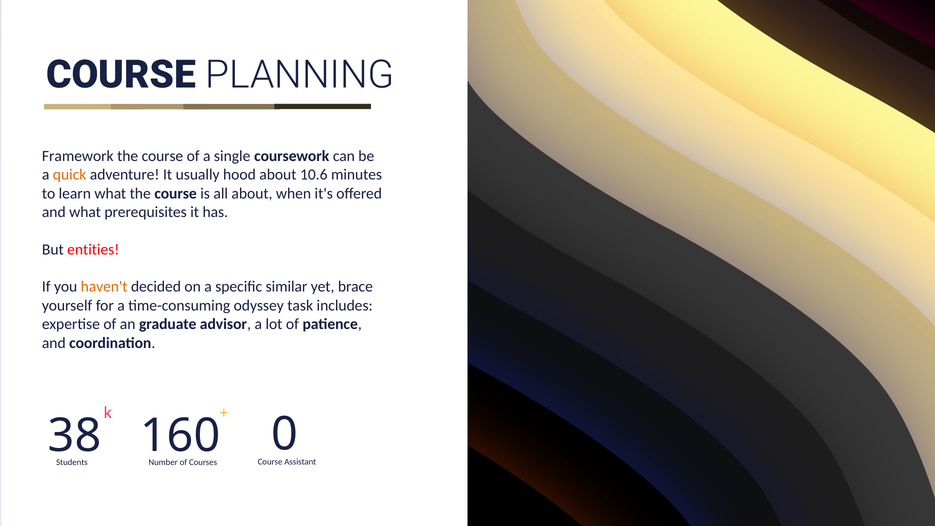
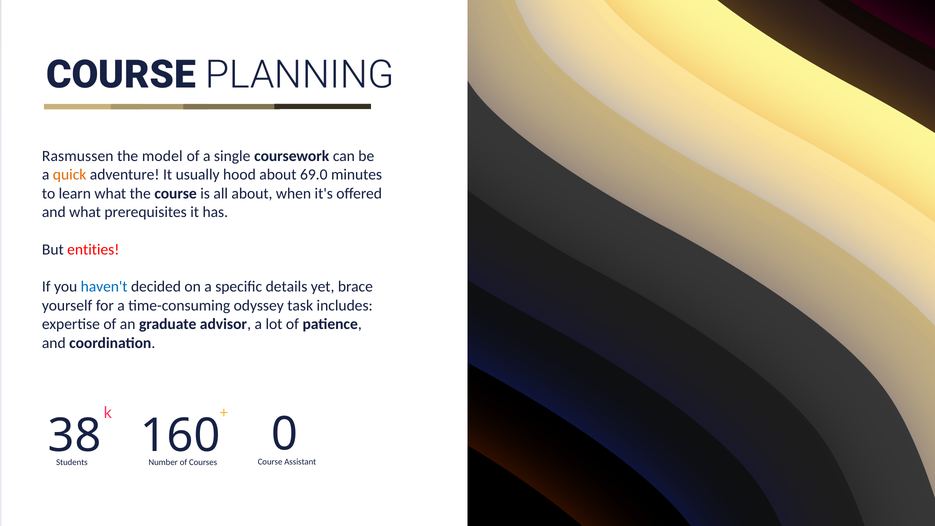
Framework: Framework -> Rasmussen
course at (162, 156): course -> model
10.6: 10.6 -> 69.0
haven't colour: orange -> blue
similar: similar -> details
